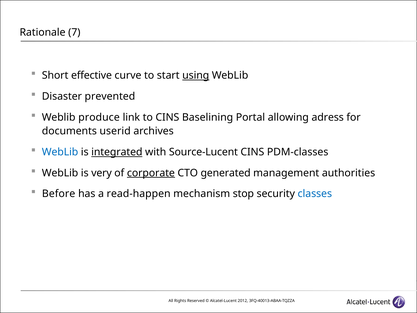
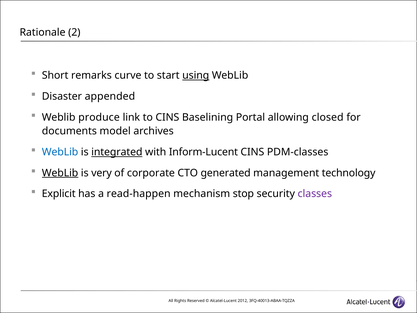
7: 7 -> 2
effective: effective -> remarks
prevented: prevented -> appended
adress: adress -> closed
userid: userid -> model
Source-Lucent: Source-Lucent -> Inform-Lucent
WebLib at (60, 173) underline: none -> present
corporate underline: present -> none
authorities: authorities -> technology
Before: Before -> Explicit
classes colour: blue -> purple
